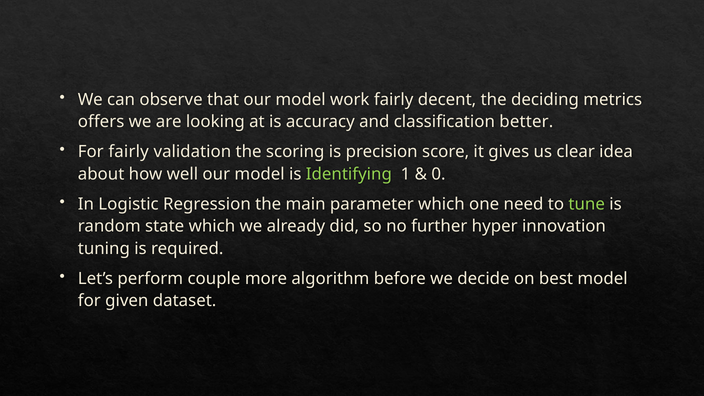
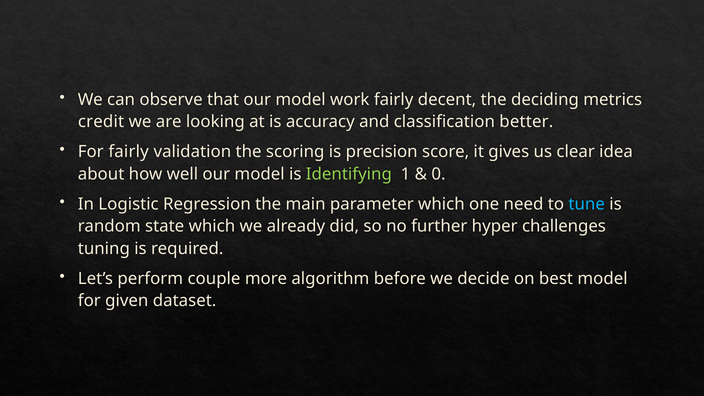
offers: offers -> credit
tune colour: light green -> light blue
innovation: innovation -> challenges
